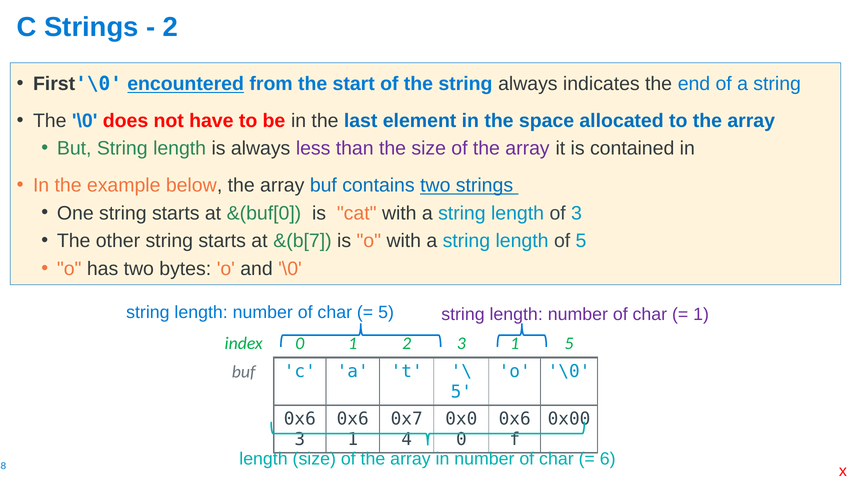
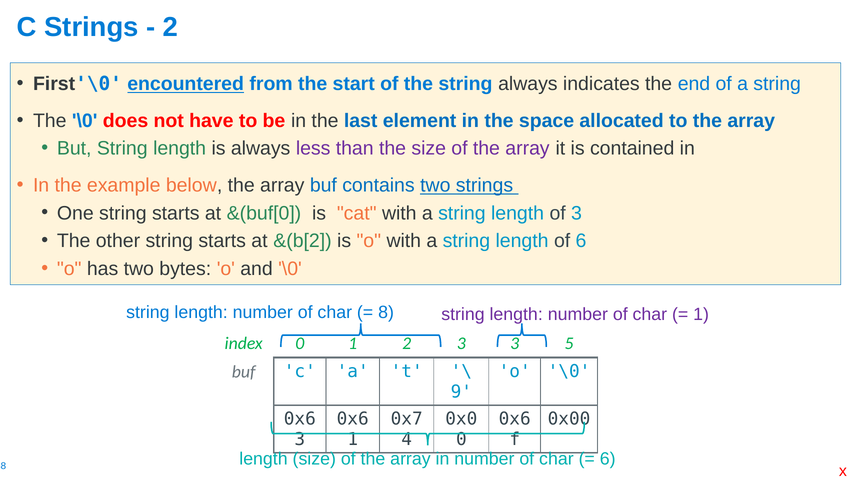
&(b[7: &(b[7 -> &(b[2
of 5: 5 -> 6
5 at (386, 313): 5 -> 8
3 1: 1 -> 3
5 at (461, 393): 5 -> 9
